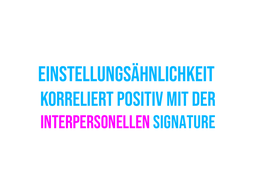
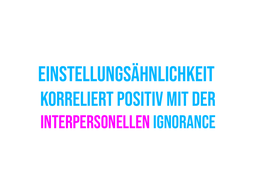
Signature: Signature -> Ignorance
